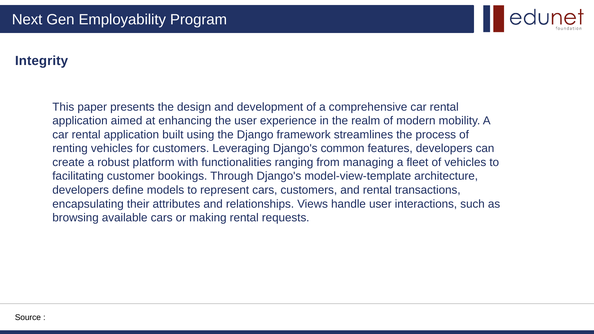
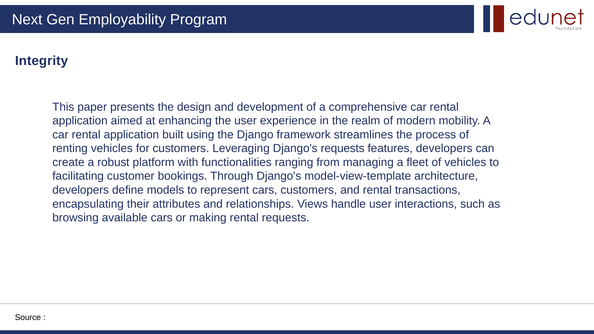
Django's common: common -> requests
